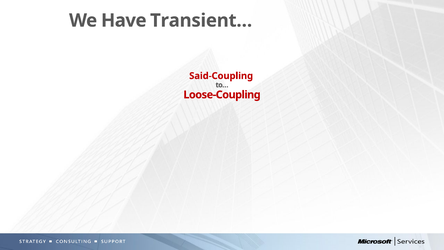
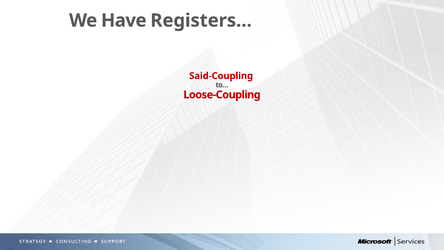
Transient…: Transient… -> Registers…
